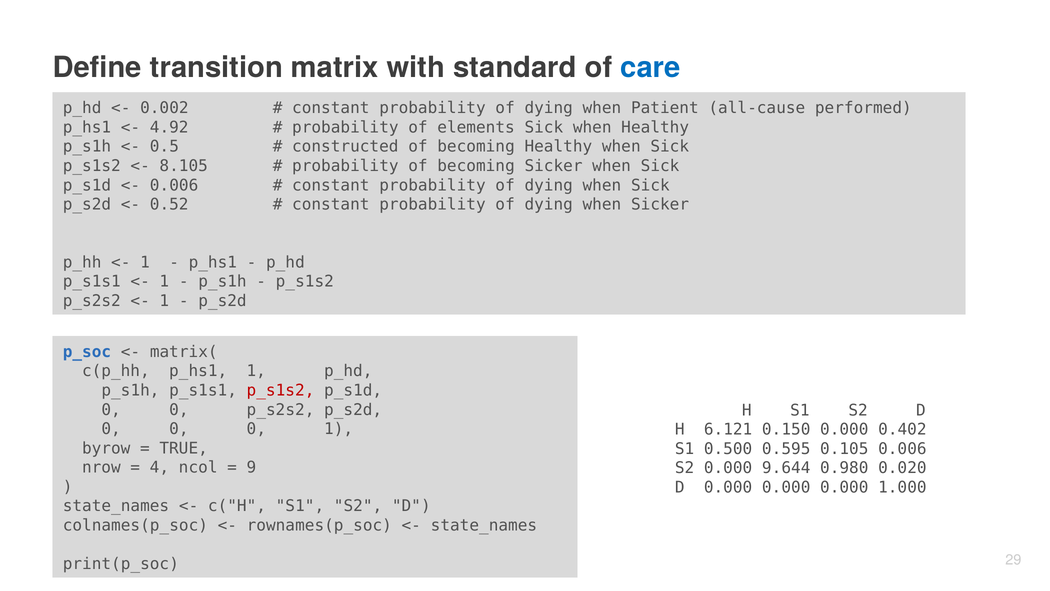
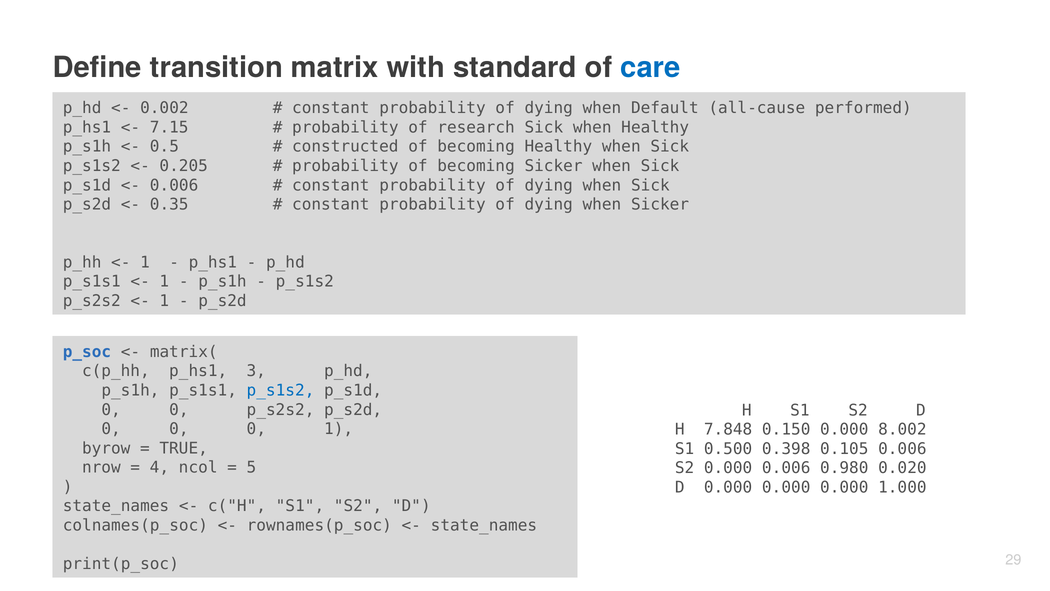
Patient: Patient -> Default
4.92: 4.92 -> 7.15
elements: elements -> research
8.105: 8.105 -> 0.205
0.52: 0.52 -> 0.35
p_hs1 1: 1 -> 3
p_s1s2 at (281, 390) colour: red -> blue
6.121: 6.121 -> 7.848
0.402: 0.402 -> 8.002
0.595: 0.595 -> 0.398
9: 9 -> 5
0.000 9.644: 9.644 -> 0.006
